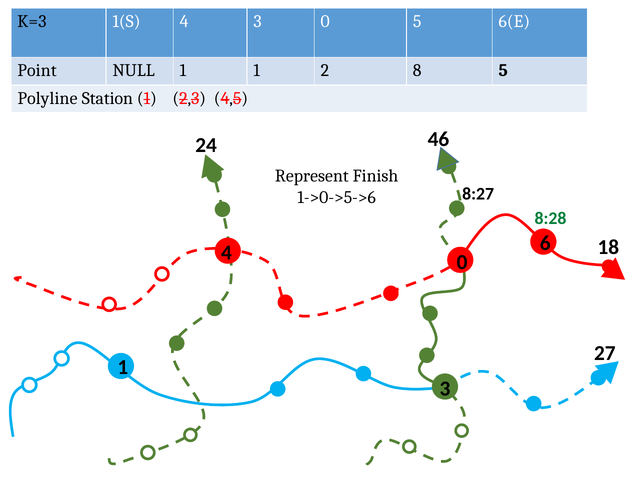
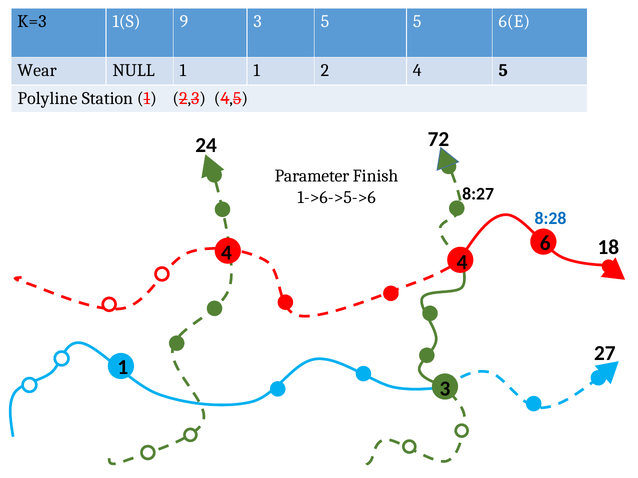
1(S 4: 4 -> 9
3 0: 0 -> 5
Point: Point -> Wear
2 8: 8 -> 4
46: 46 -> 72
Represent: Represent -> Parameter
1->0->5->6: 1->0->5->6 -> 1->6->5->6
8:28 colour: green -> blue
4 0: 0 -> 4
